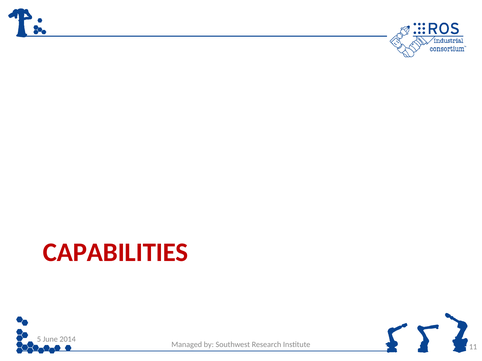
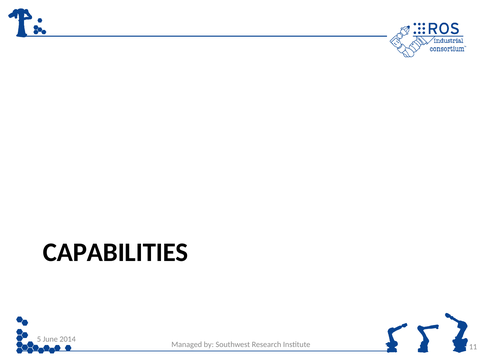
CAPABILITIES colour: red -> black
